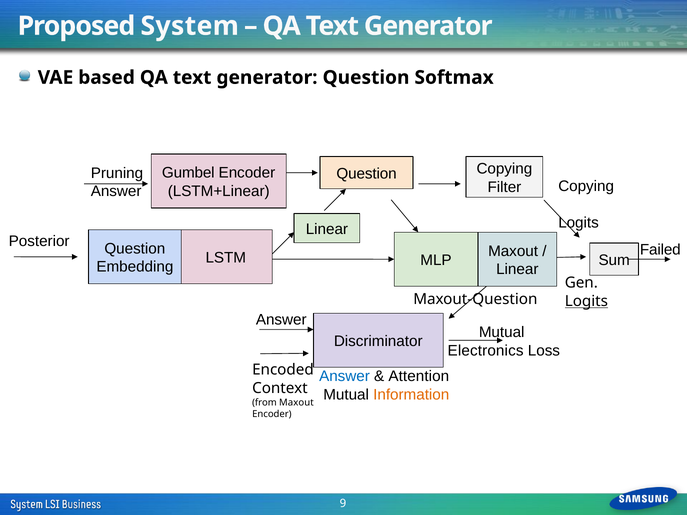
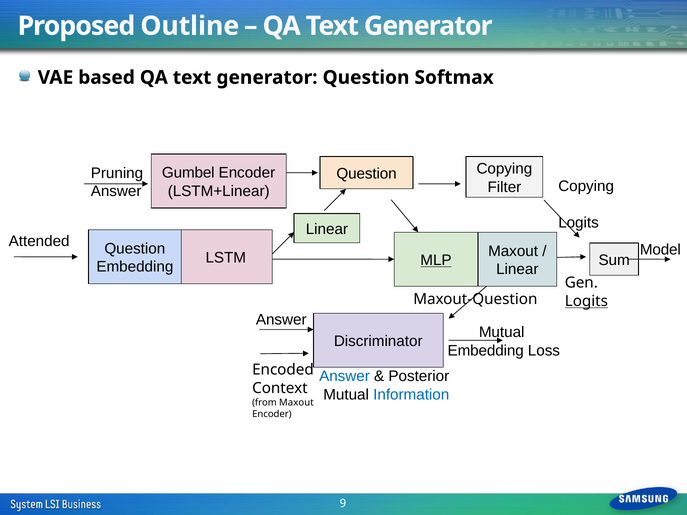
System: System -> Outline
Posterior: Posterior -> Attended
Failed: Failed -> Model
MLP underline: none -> present
Electronics at (486, 351): Electronics -> Embedding
Attention: Attention -> Posterior
Information colour: orange -> blue
